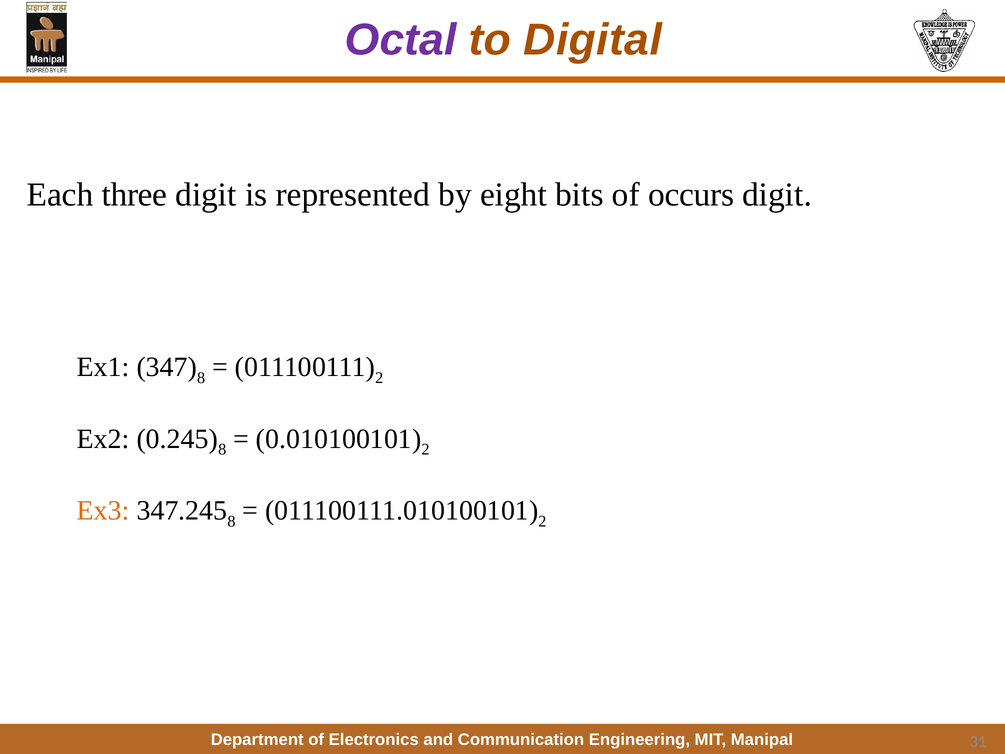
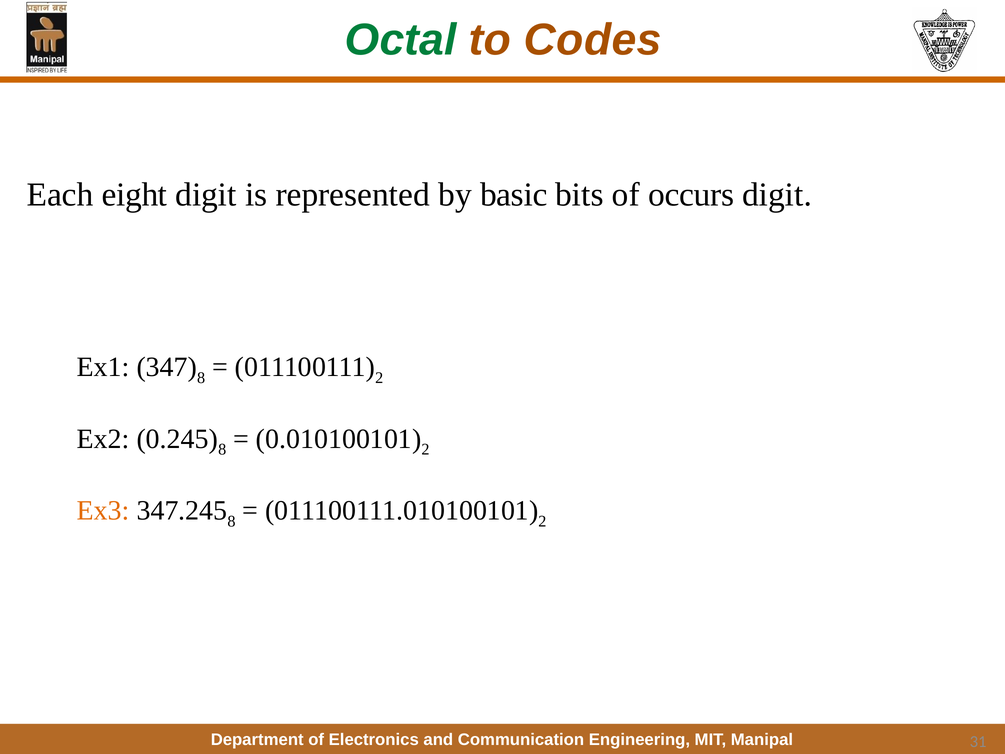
Octal colour: purple -> green
Digital: Digital -> Codes
three: three -> eight
eight: eight -> basic
